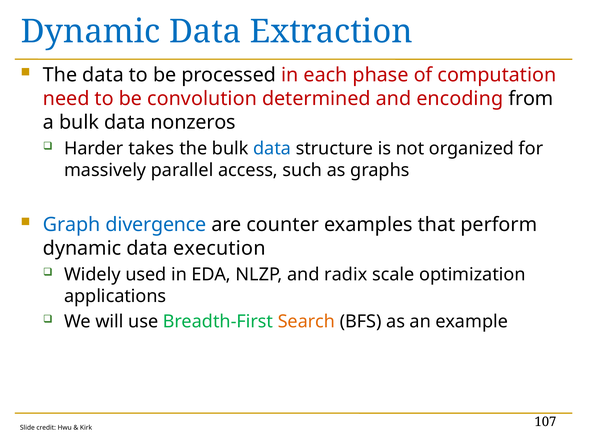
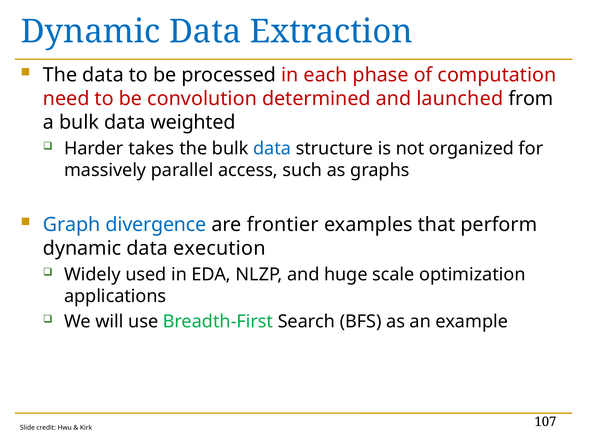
encoding: encoding -> launched
nonzeros: nonzeros -> weighted
counter: counter -> frontier
radix: radix -> huge
Search colour: orange -> black
